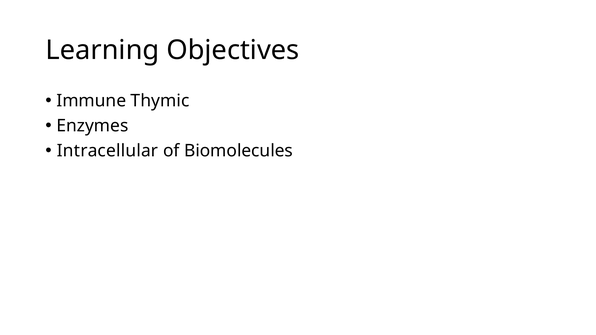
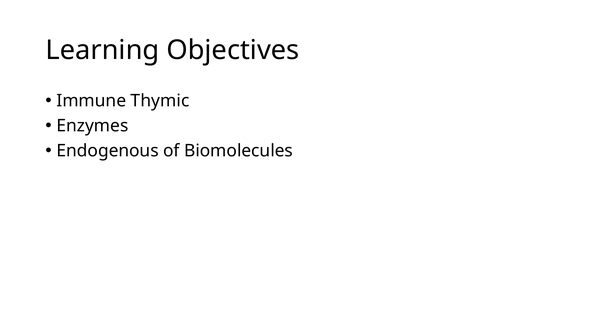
Intracellular: Intracellular -> Endogenous
